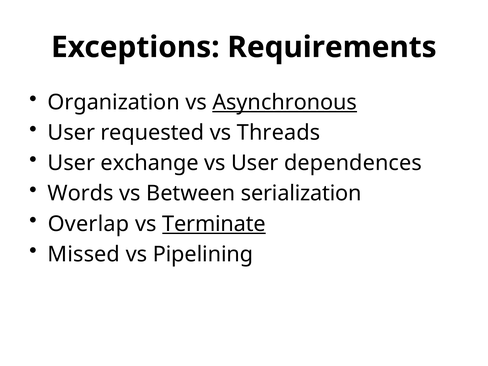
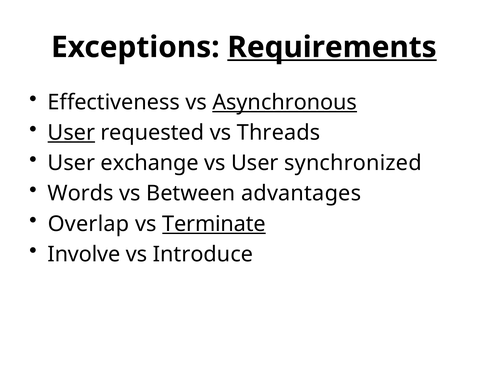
Requirements underline: none -> present
Organization: Organization -> Effectiveness
User at (71, 133) underline: none -> present
dependences: dependences -> synchronized
serialization: serialization -> advantages
Missed: Missed -> Involve
Pipelining: Pipelining -> Introduce
